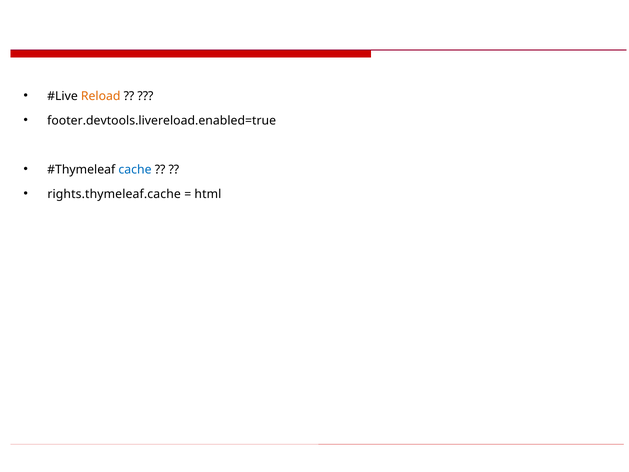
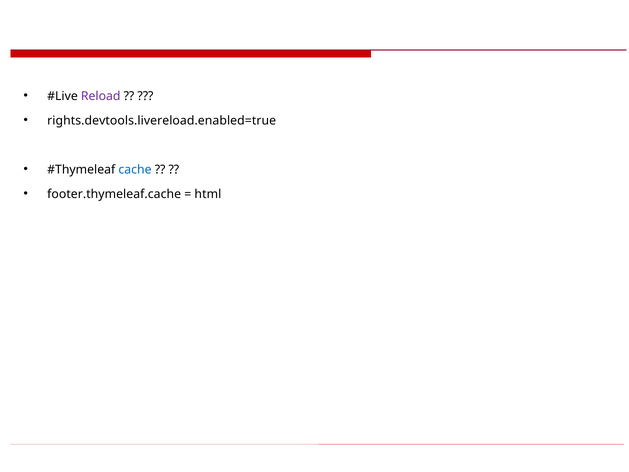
Reload colour: orange -> purple
footer.devtools.livereload.enabled=true: footer.devtools.livereload.enabled=true -> rights.devtools.livereload.enabled=true
rights.thymeleaf.cache: rights.thymeleaf.cache -> footer.thymeleaf.cache
